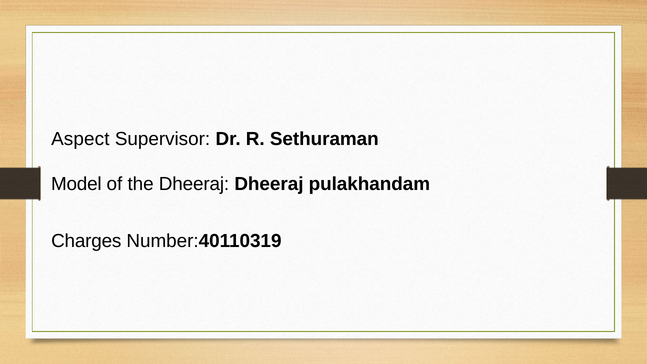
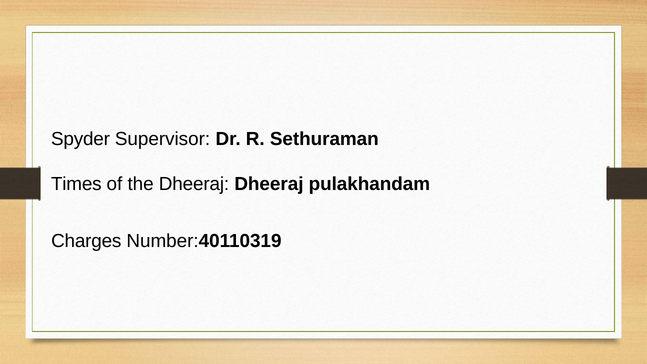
Aspect: Aspect -> Spyder
Model: Model -> Times
